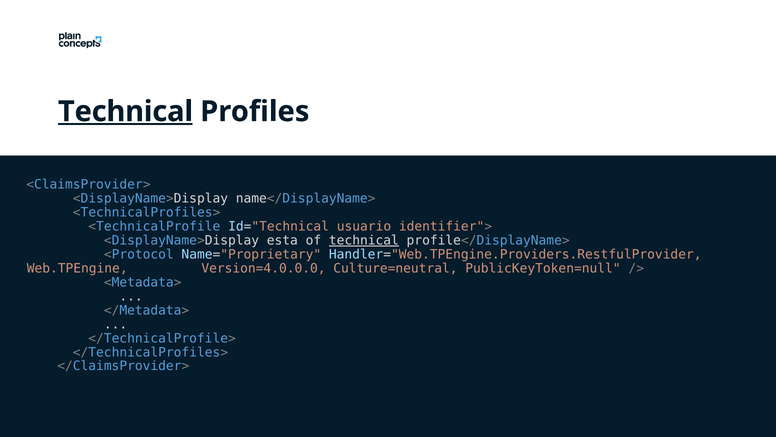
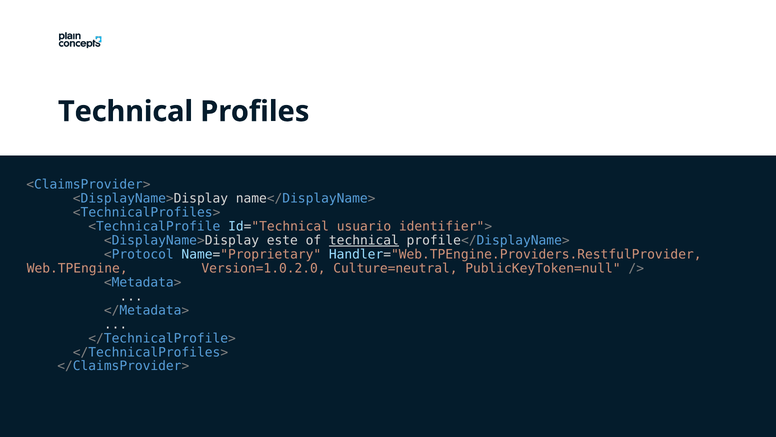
Technical at (125, 111) underline: present -> none
esta: esta -> este
Version=4.0.0.0: Version=4.0.0.0 -> Version=1.0.2.0
